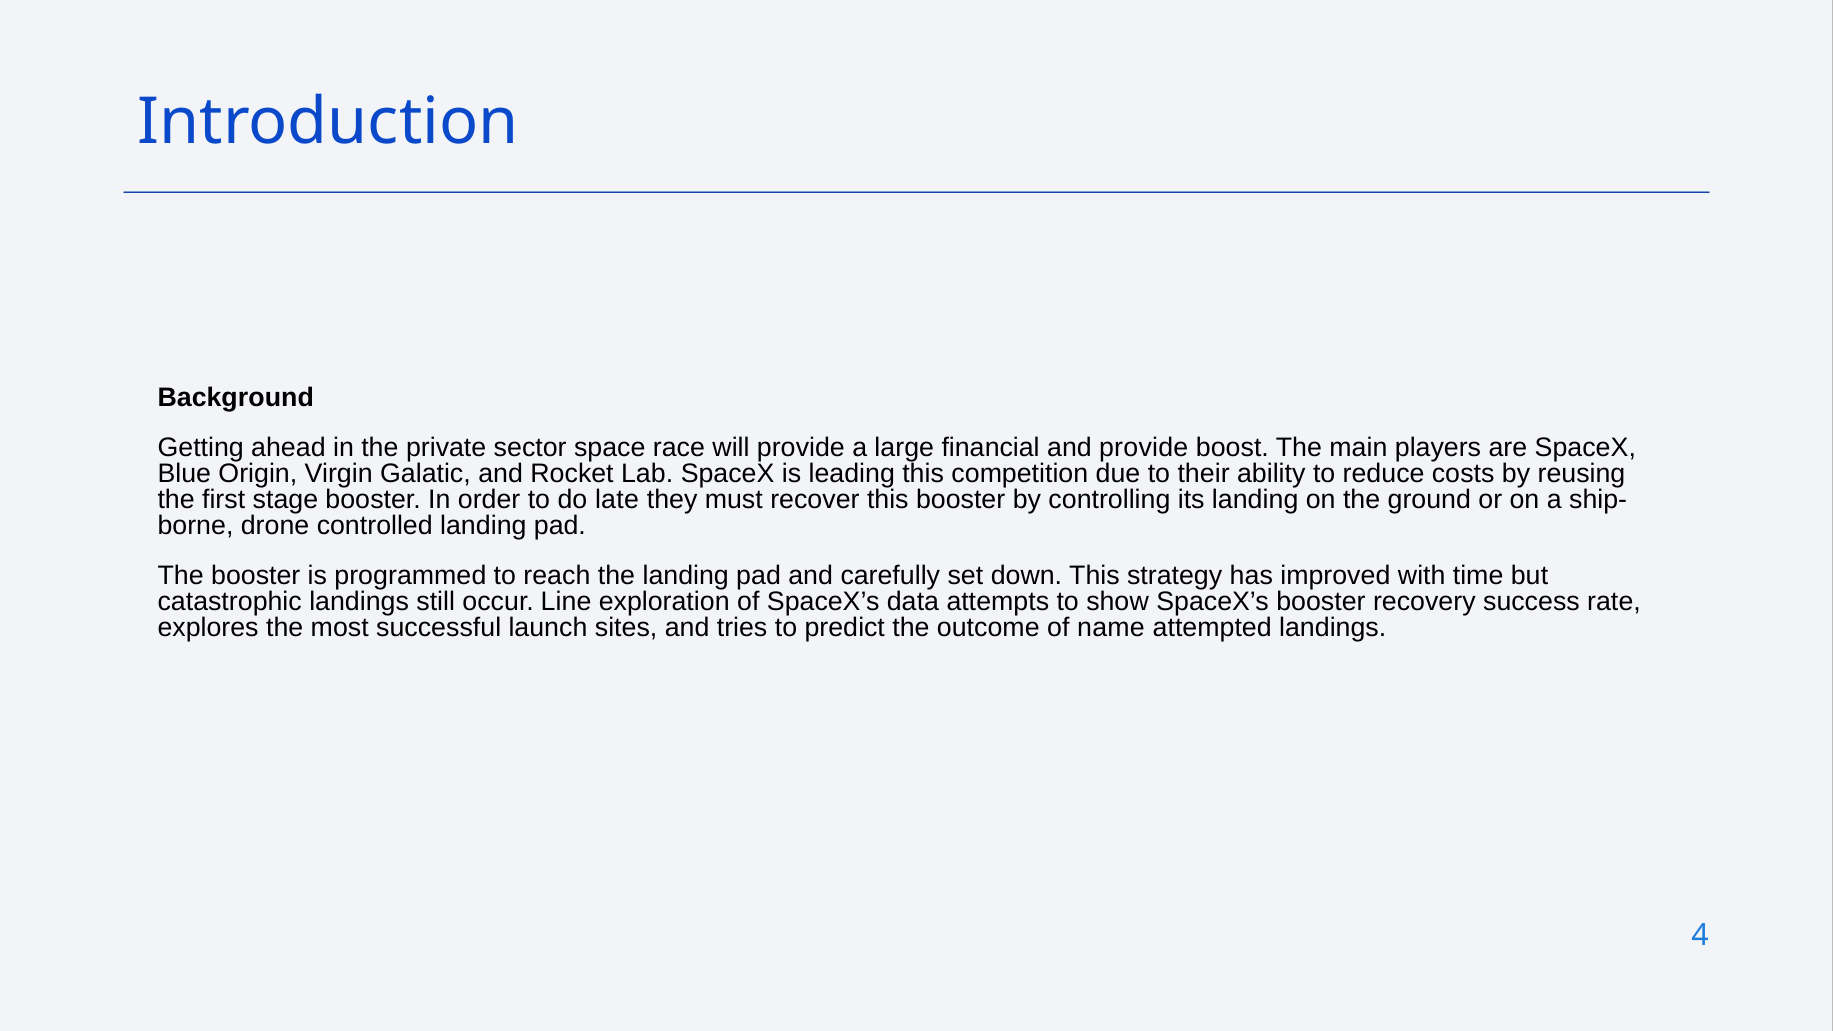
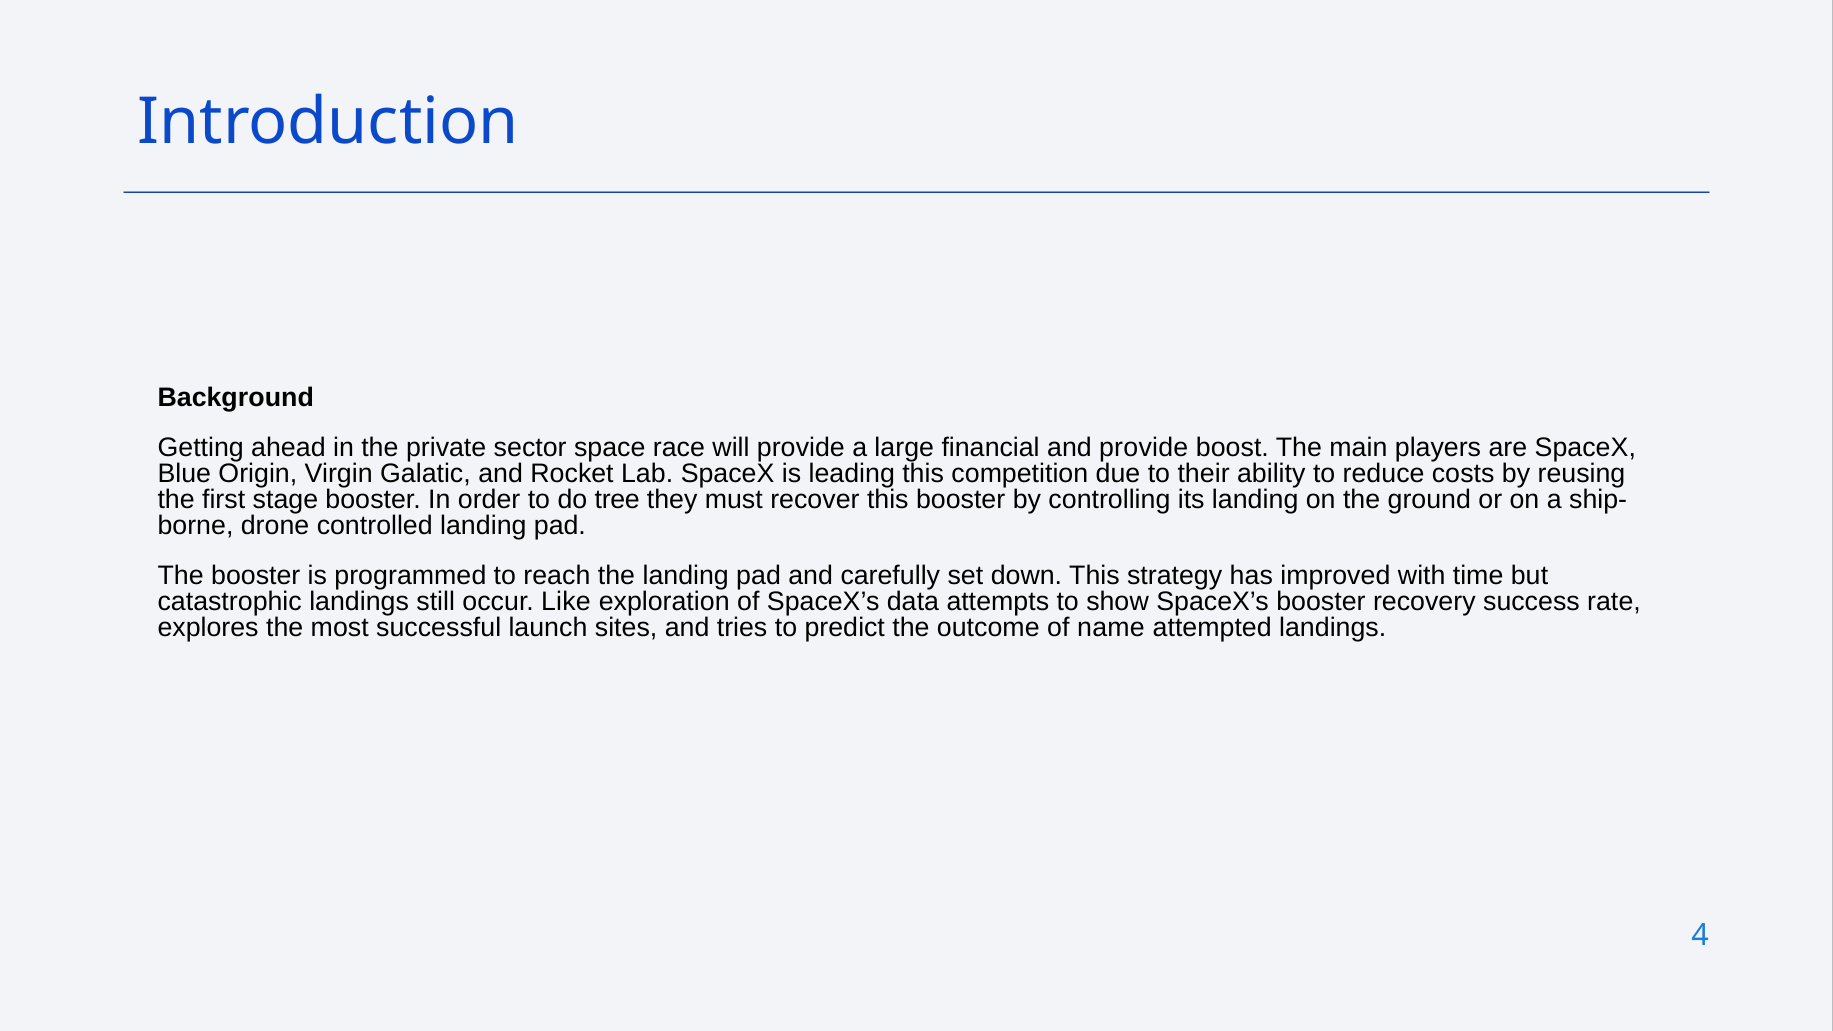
late: late -> tree
Line: Line -> Like
